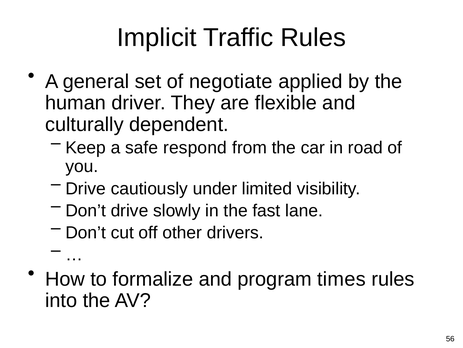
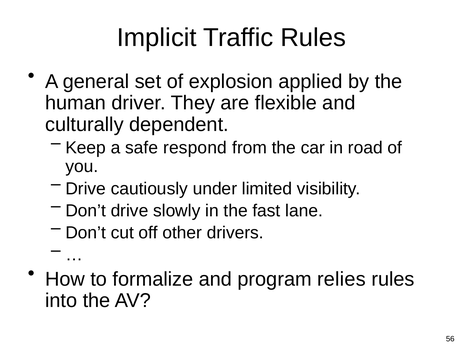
negotiate: negotiate -> explosion
times: times -> relies
